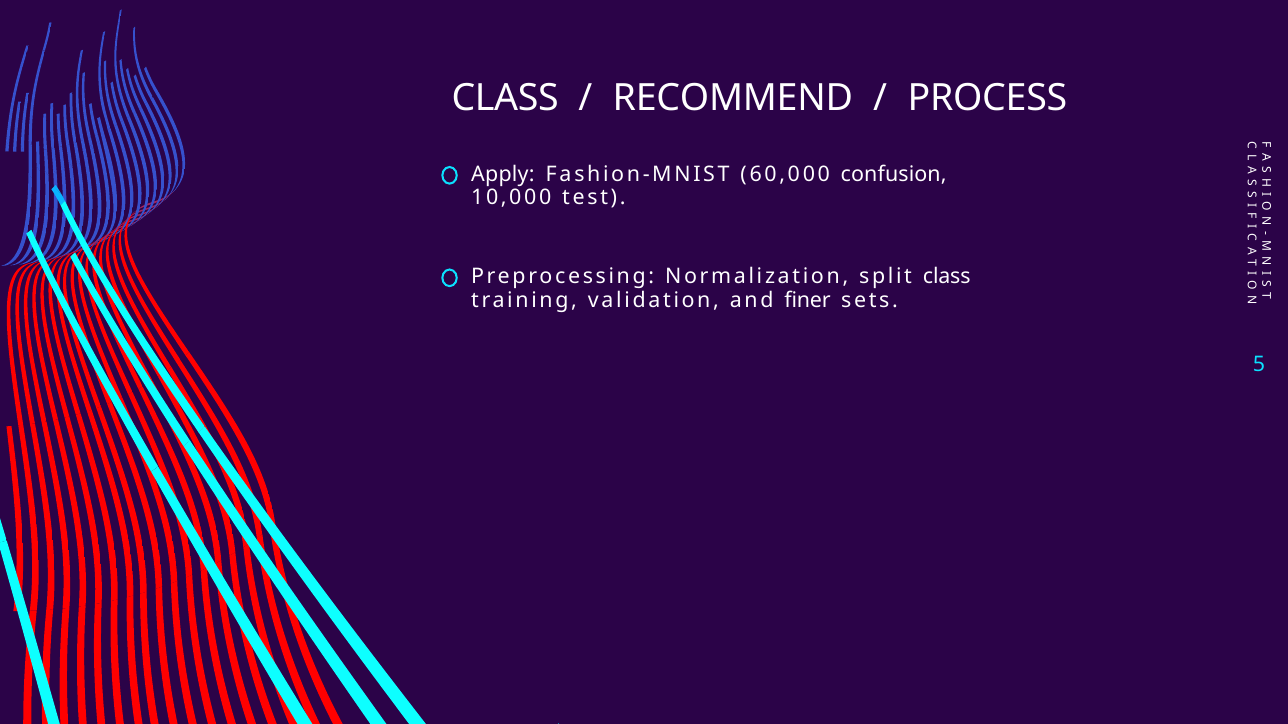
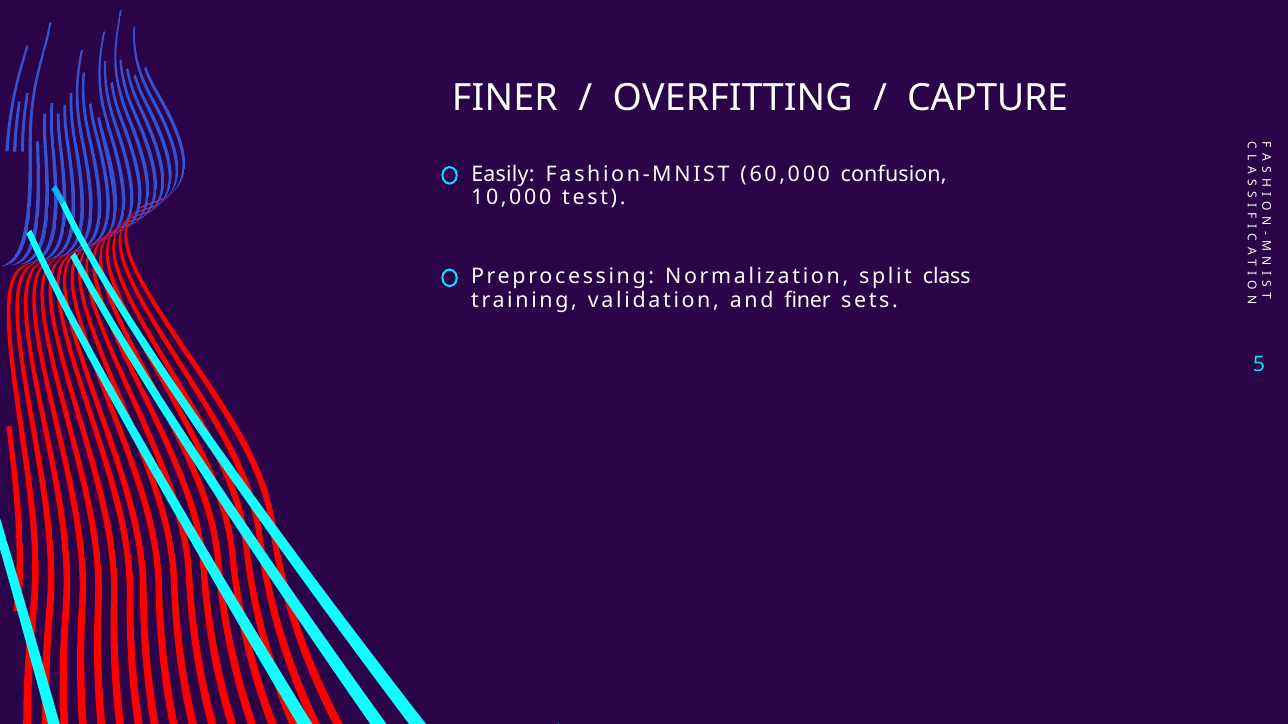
CLASS at (505, 98): CLASS -> FINER
RECOMMEND: RECOMMEND -> OVERFITTING
PROCESS: PROCESS -> CAPTURE
Apply: Apply -> Easily
